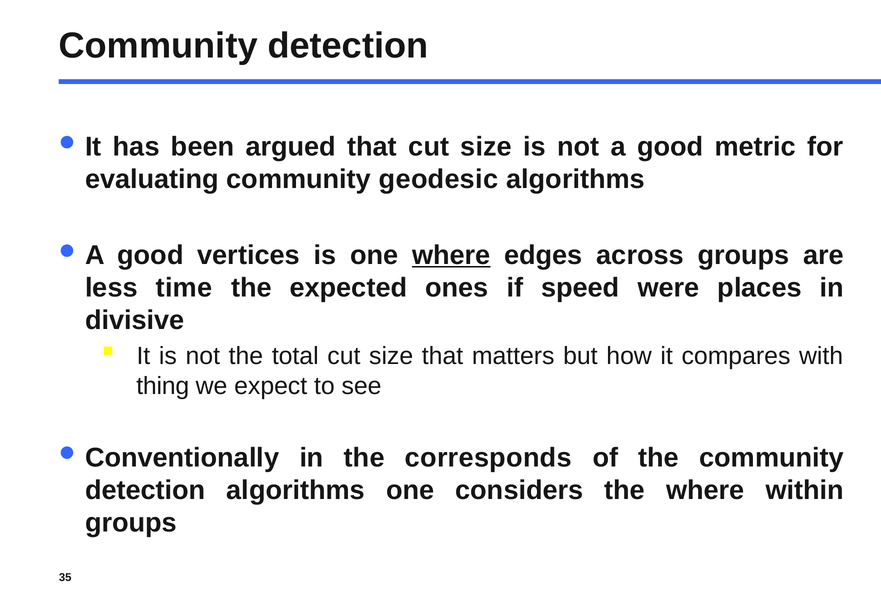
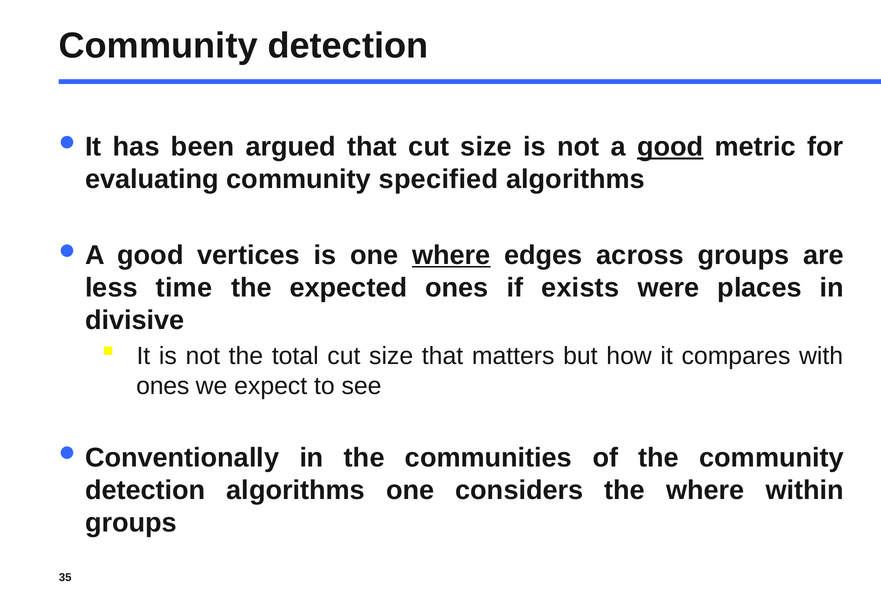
good at (670, 147) underline: none -> present
geodesic: geodesic -> specified
speed: speed -> exists
thing at (163, 386): thing -> ones
corresponds: corresponds -> communities
